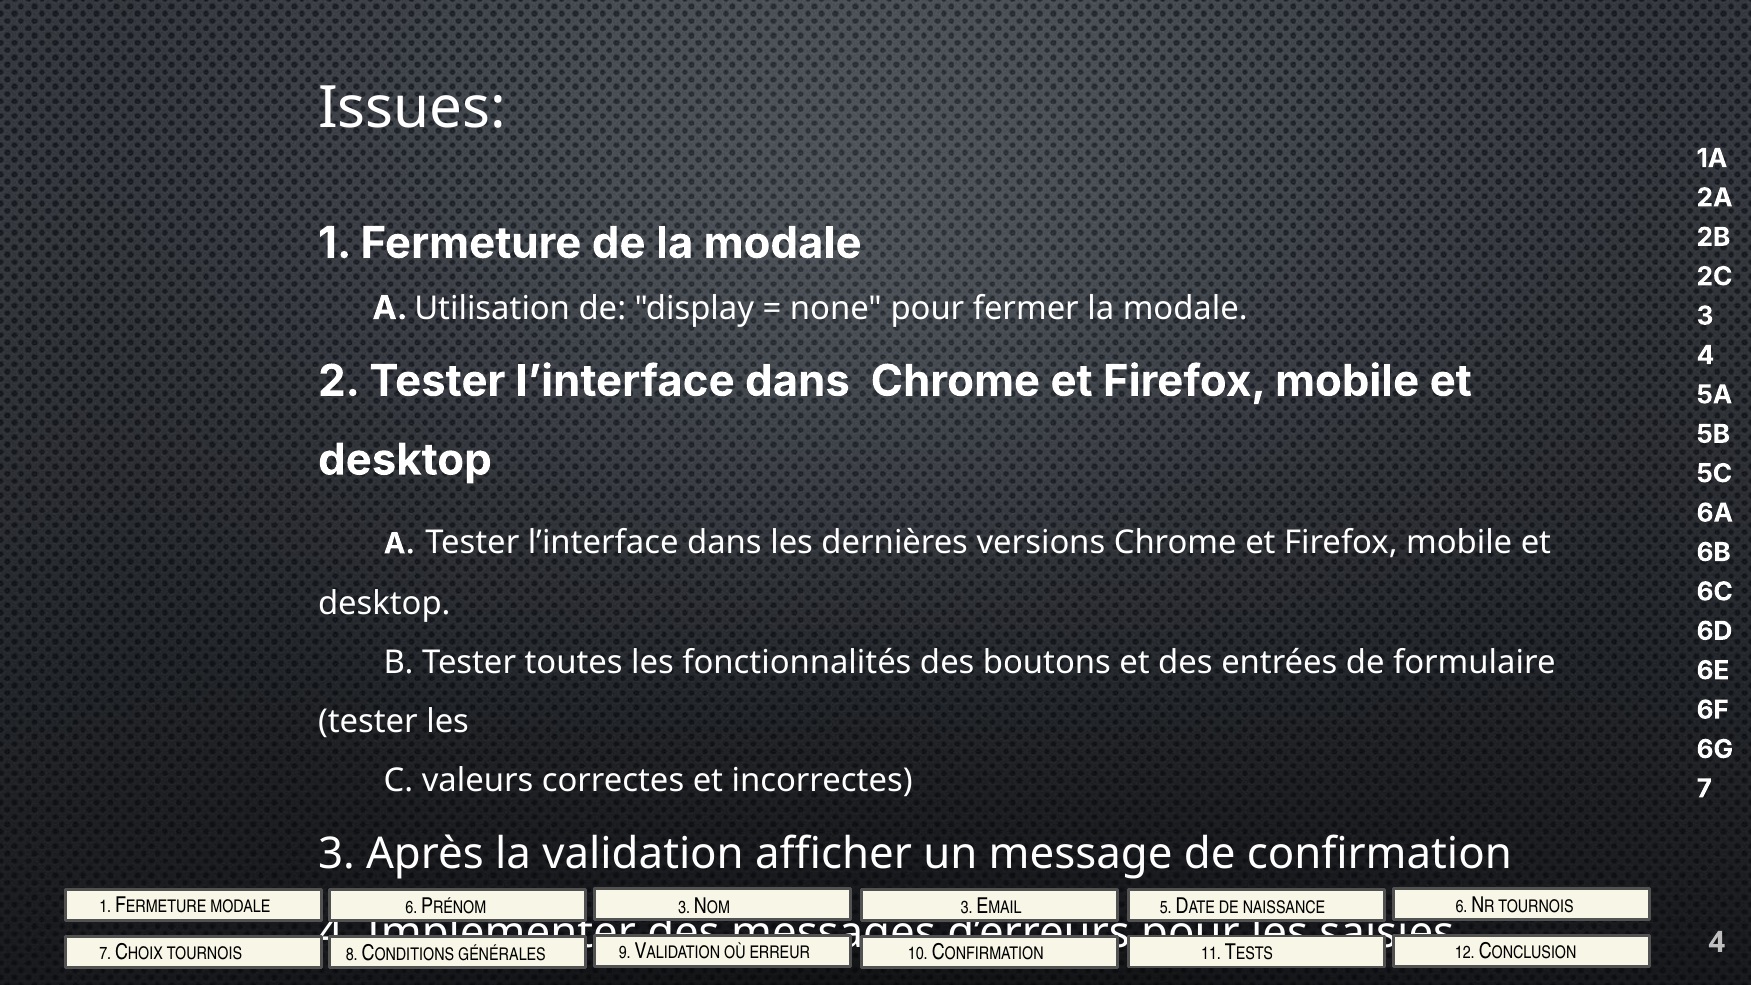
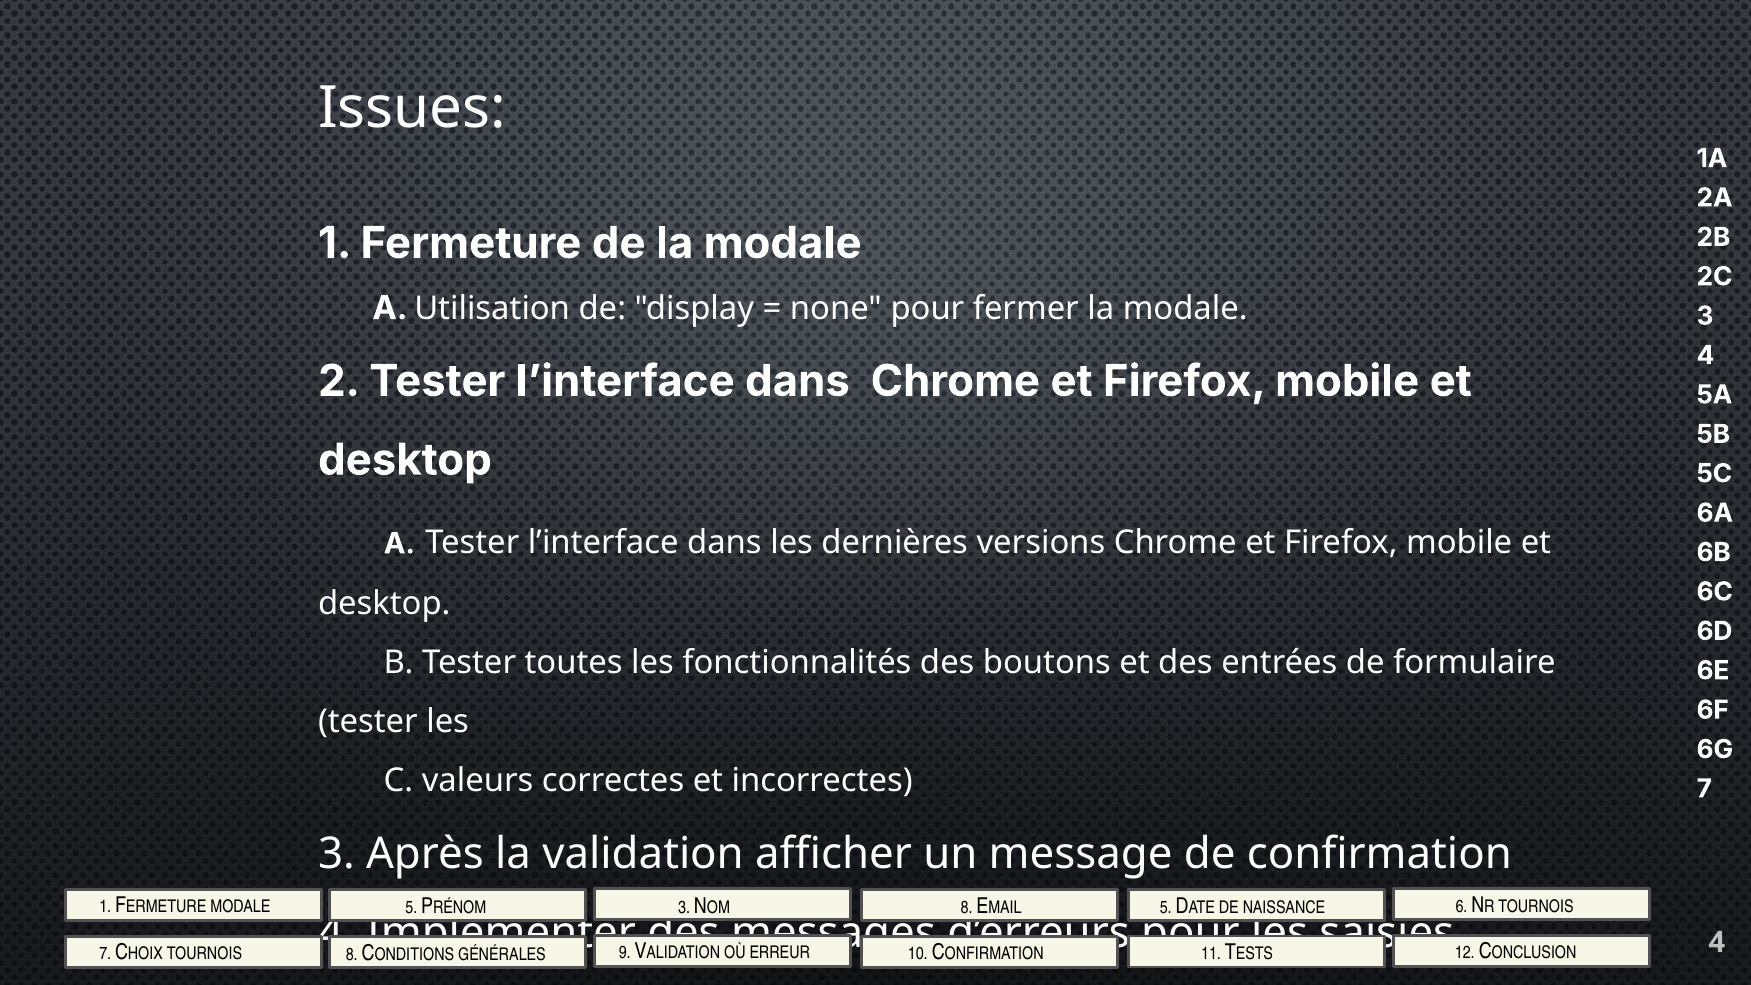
MODALE 6: 6 -> 5
NOM 3: 3 -> 8
